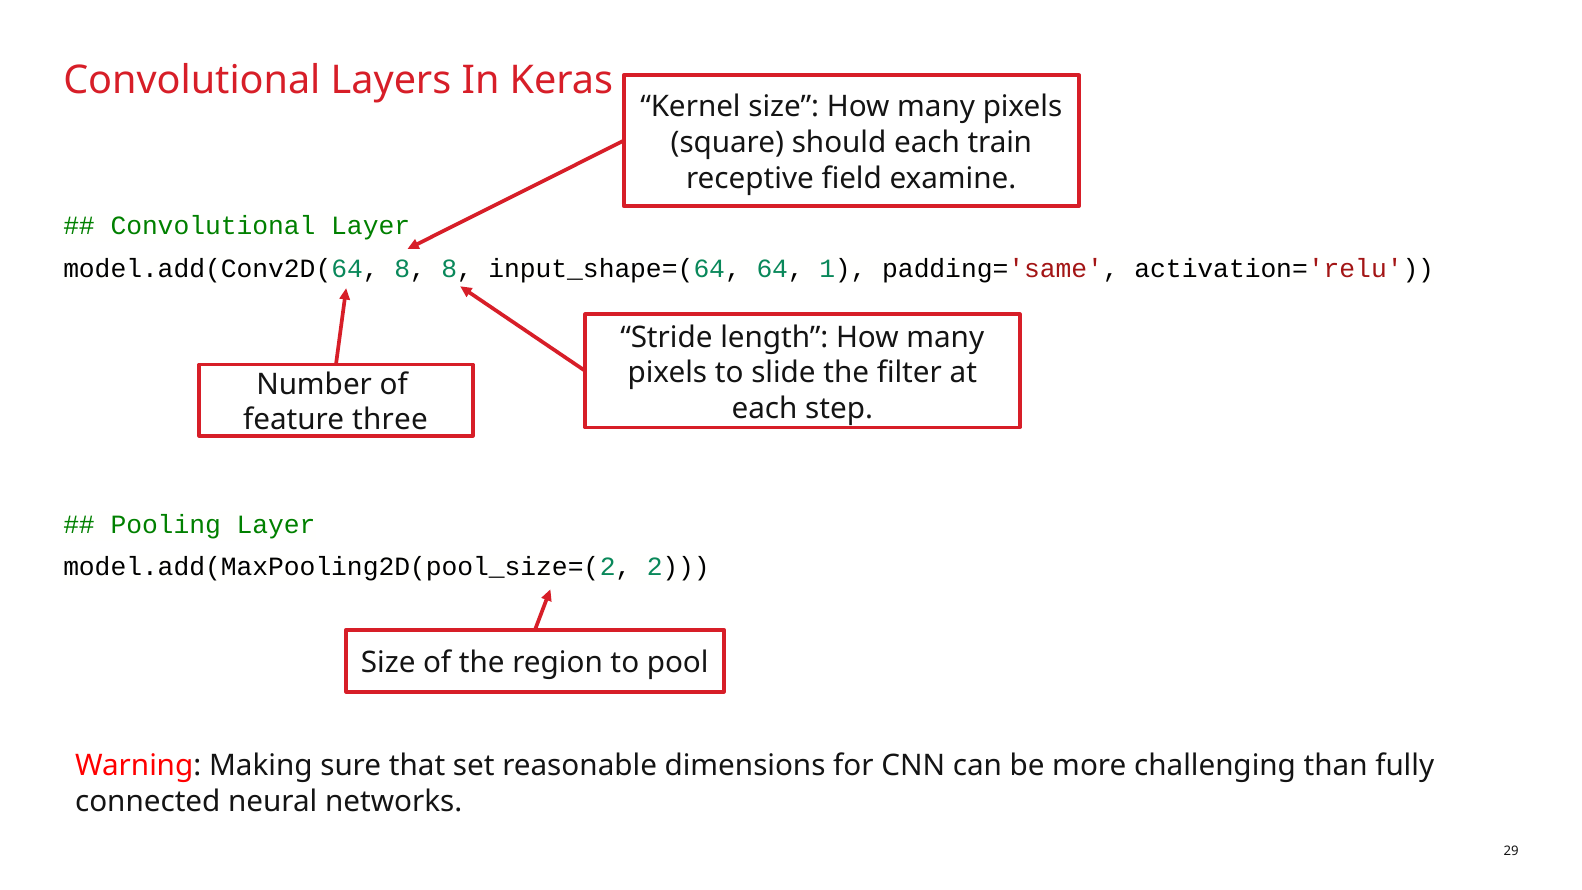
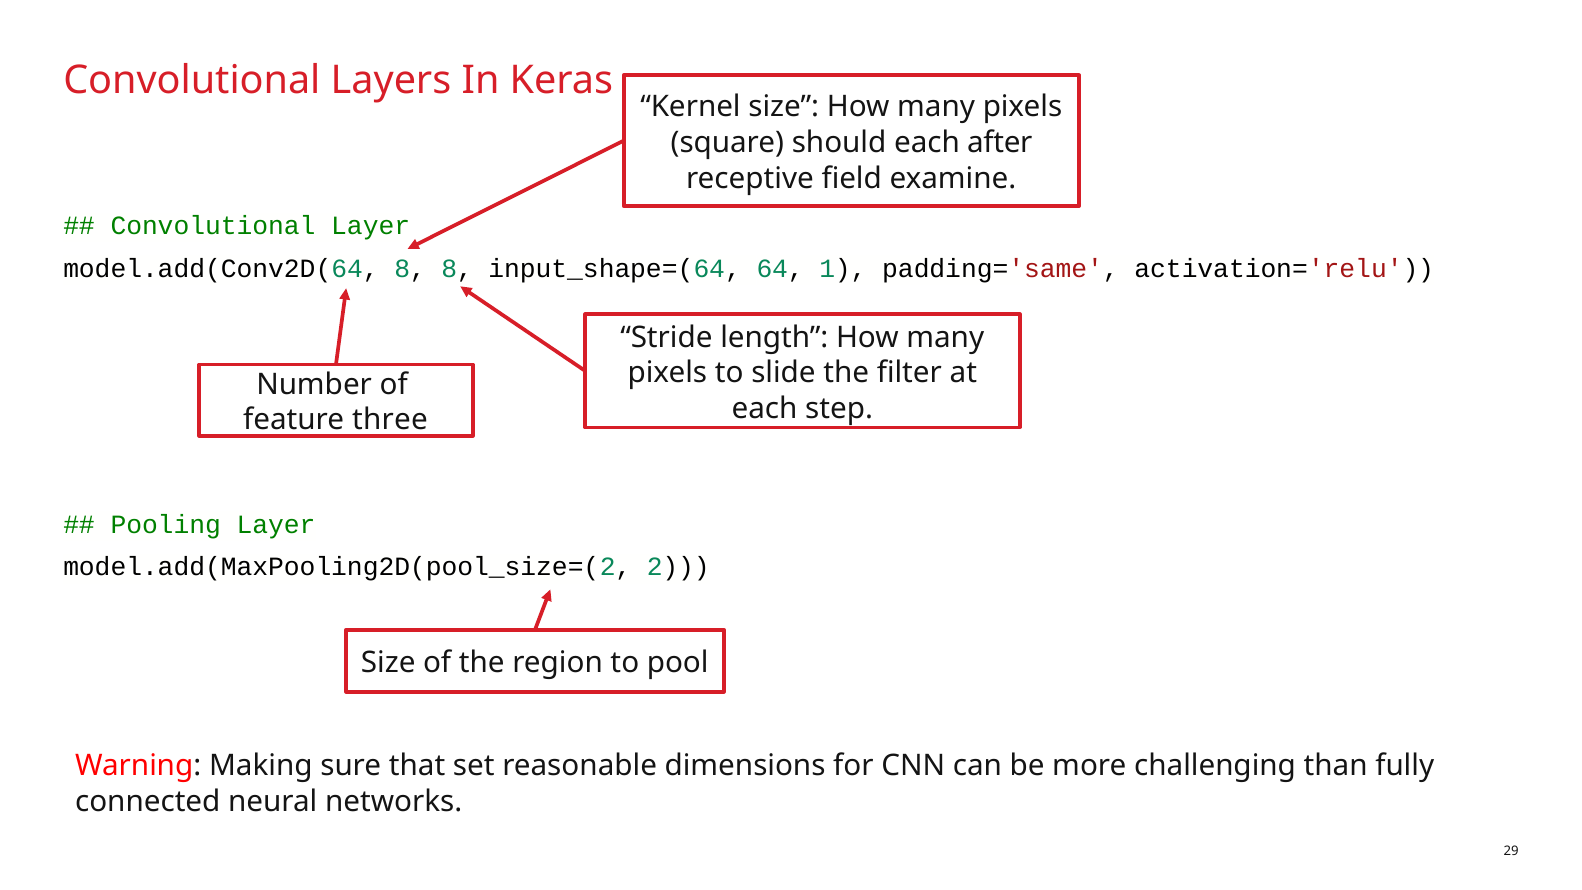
train: train -> after
